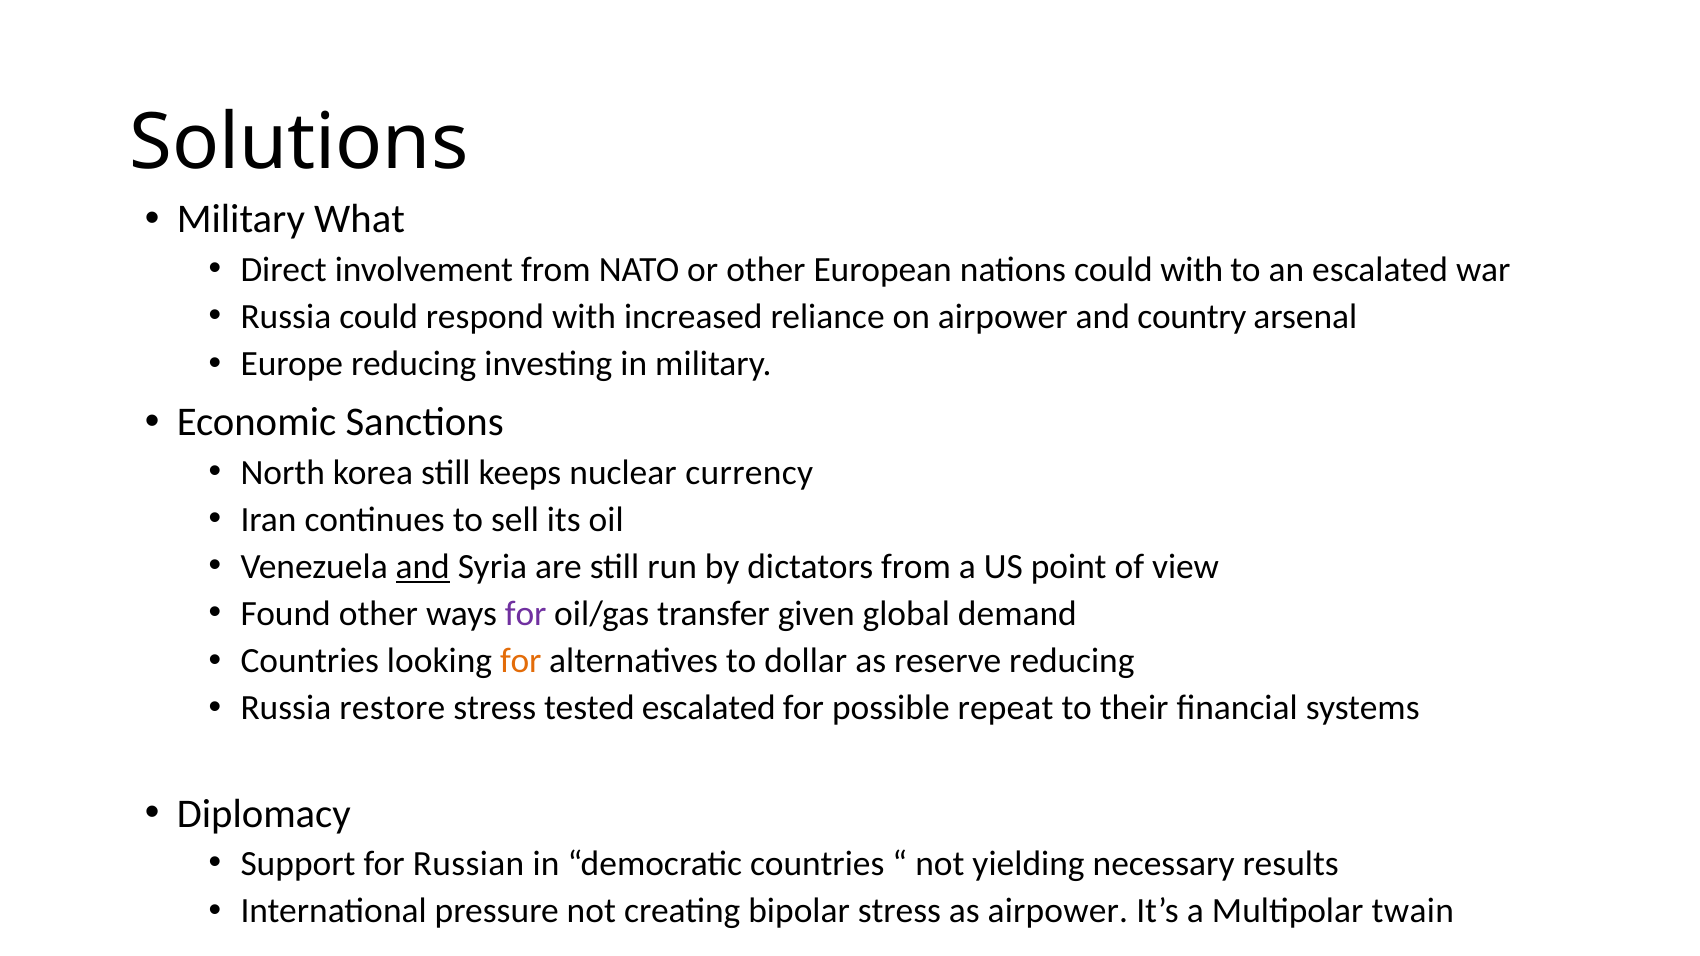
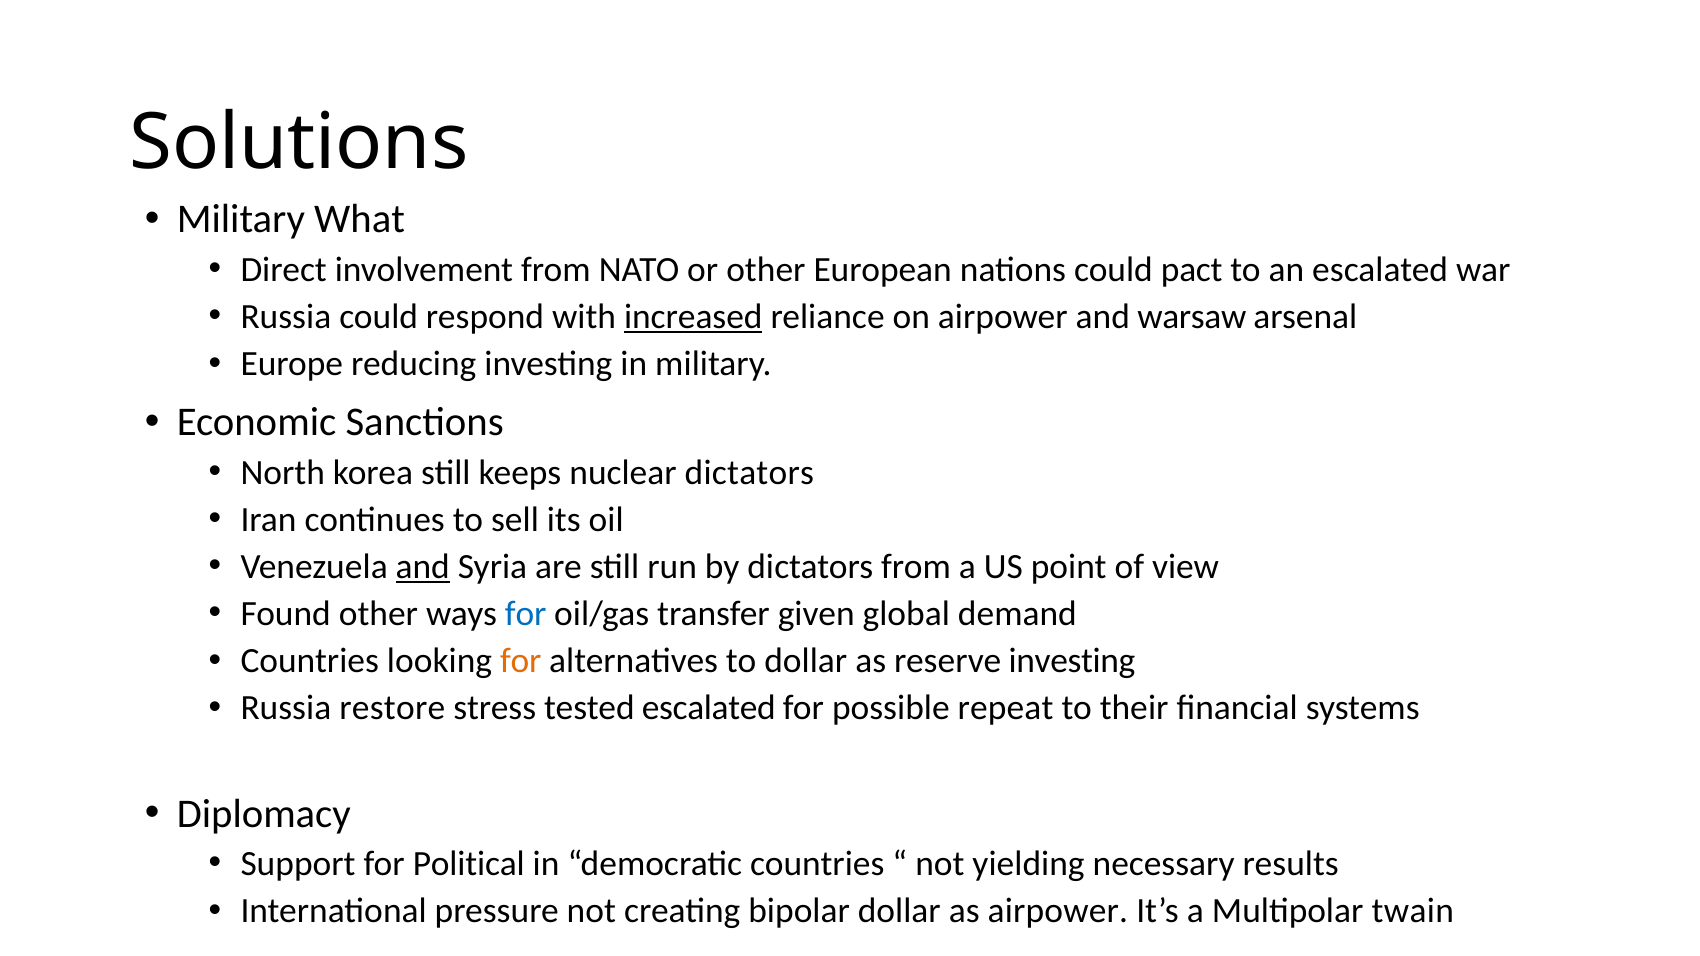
could with: with -> pact
increased underline: none -> present
country: country -> warsaw
nuclear currency: currency -> dictators
for at (526, 614) colour: purple -> blue
reserve reducing: reducing -> investing
Russian: Russian -> Political
bipolar stress: stress -> dollar
